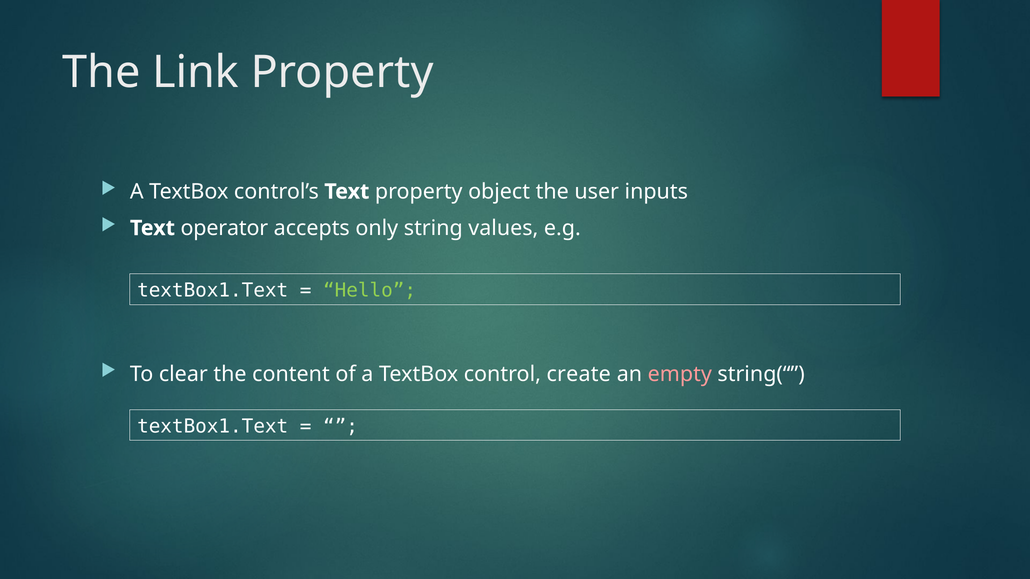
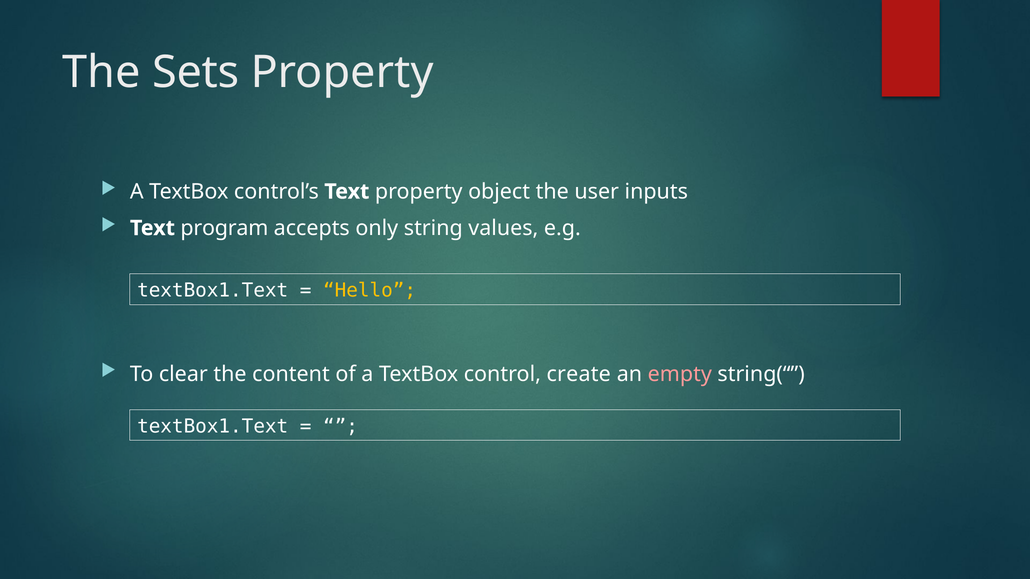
Link: Link -> Sets
operator: operator -> program
Hello colour: light green -> yellow
